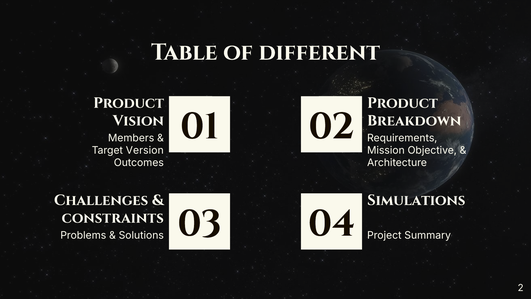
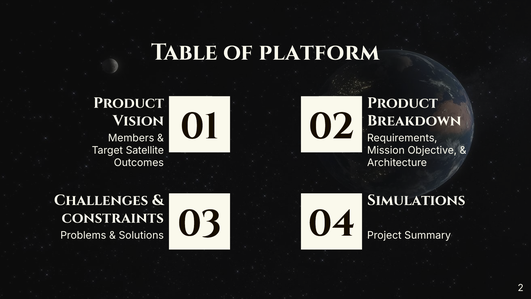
different: different -> platform
Version: Version -> Satellite
